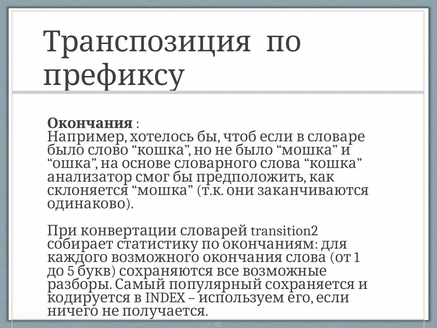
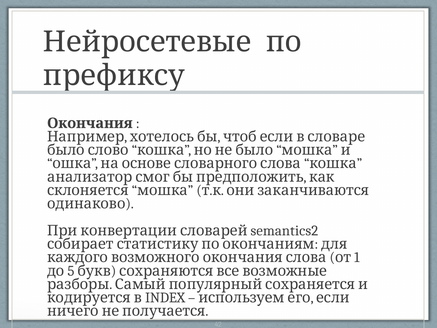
Транспозиция: Транспозиция -> Нейросетевые
transition2: transition2 -> semantics2
